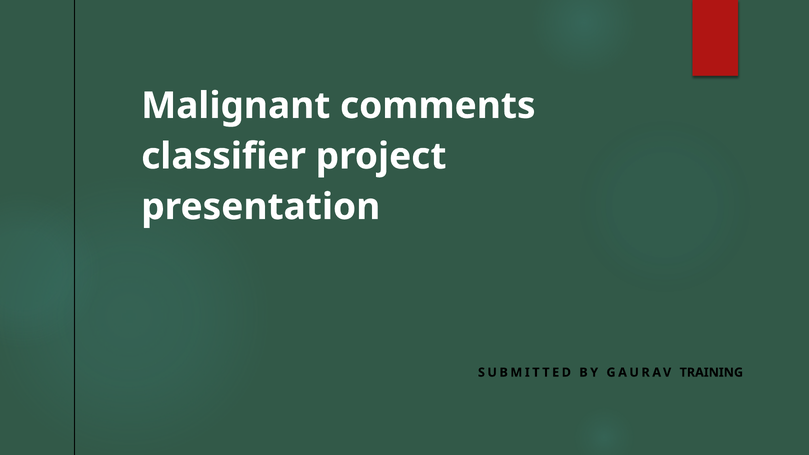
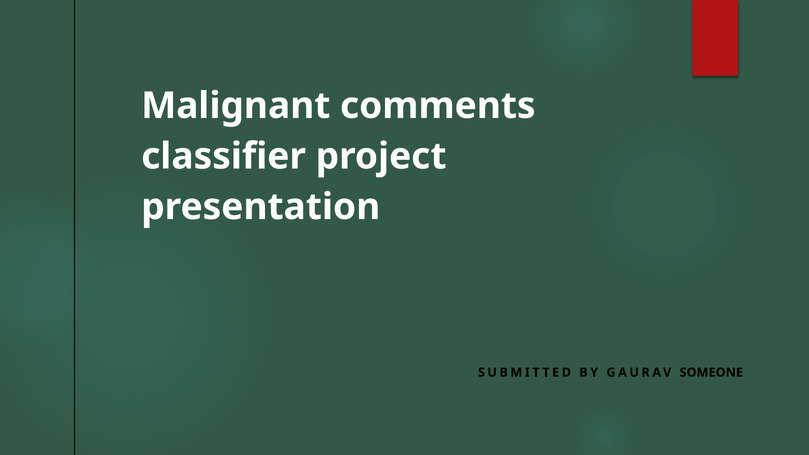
TRAINING: TRAINING -> SOMEONE
